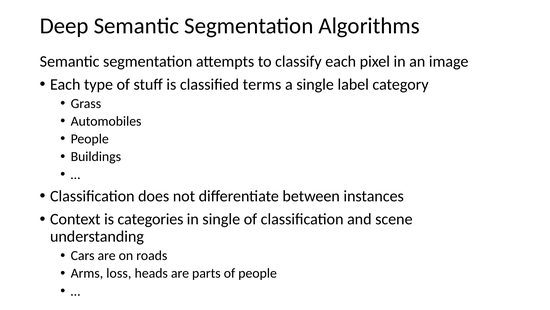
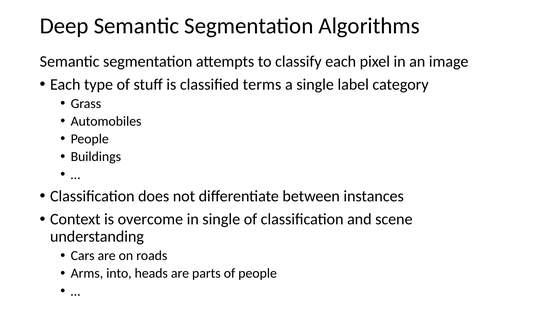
categories: categories -> overcome
loss: loss -> into
